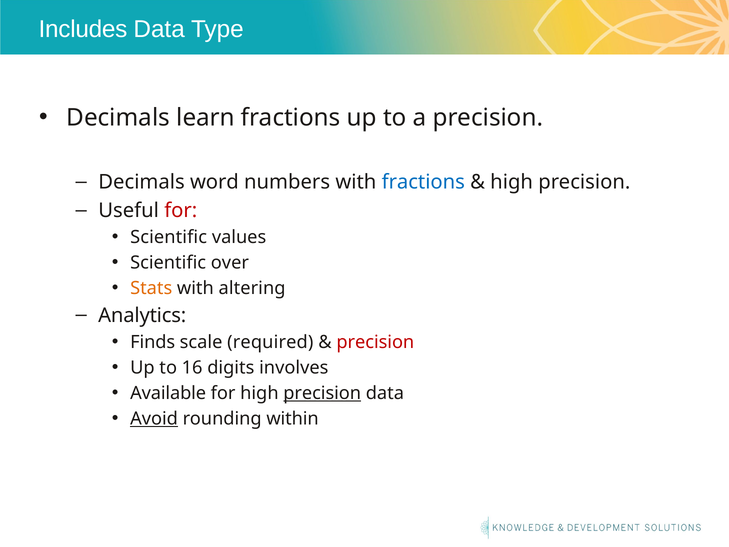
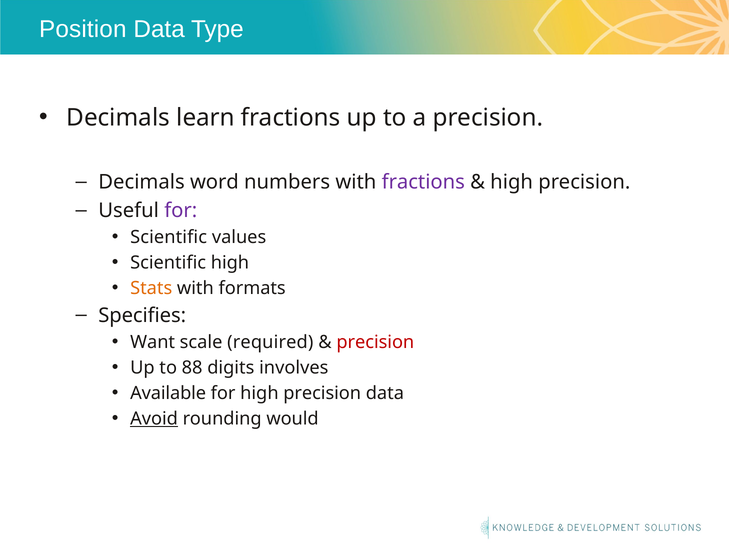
Includes: Includes -> Position
fractions at (423, 182) colour: blue -> purple
for at (181, 210) colour: red -> purple
Scientific over: over -> high
altering: altering -> formats
Analytics: Analytics -> Specifies
Finds: Finds -> Want
16: 16 -> 88
precision at (322, 393) underline: present -> none
within: within -> would
